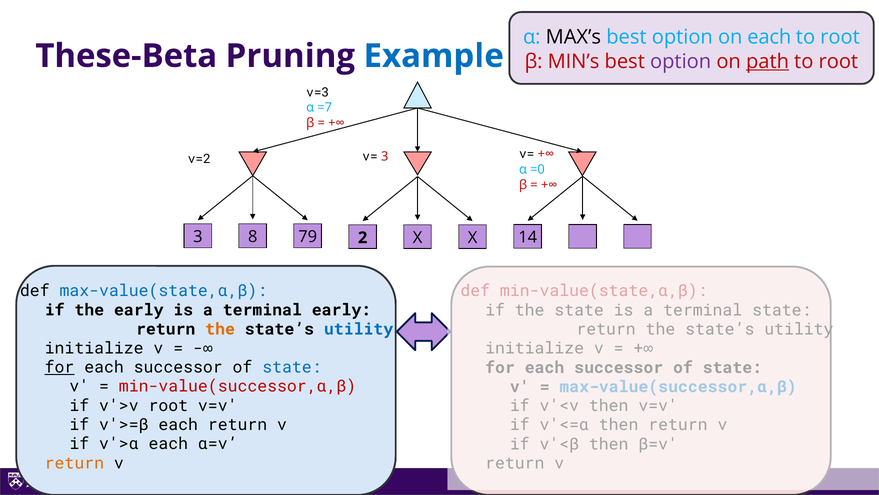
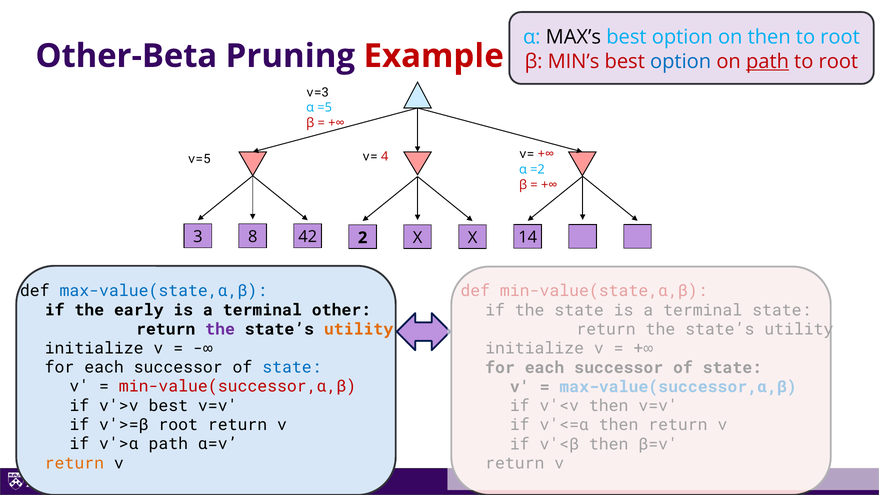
on each: each -> then
These-Beta: These-Beta -> Other-Beta
Example colour: blue -> red
option at (681, 61) colour: purple -> blue
=7: =7 -> =5
v=2: v=2 -> v=5
v= 3: 3 -> 4
=0: =0 -> =2
79: 79 -> 42
terminal early: early -> other
the at (220, 329) colour: orange -> purple
utility at (359, 329) colour: blue -> orange
for at (60, 367) underline: present -> none
v'>v root: root -> best
v'>=β each: each -> root
v'>α each: each -> path
